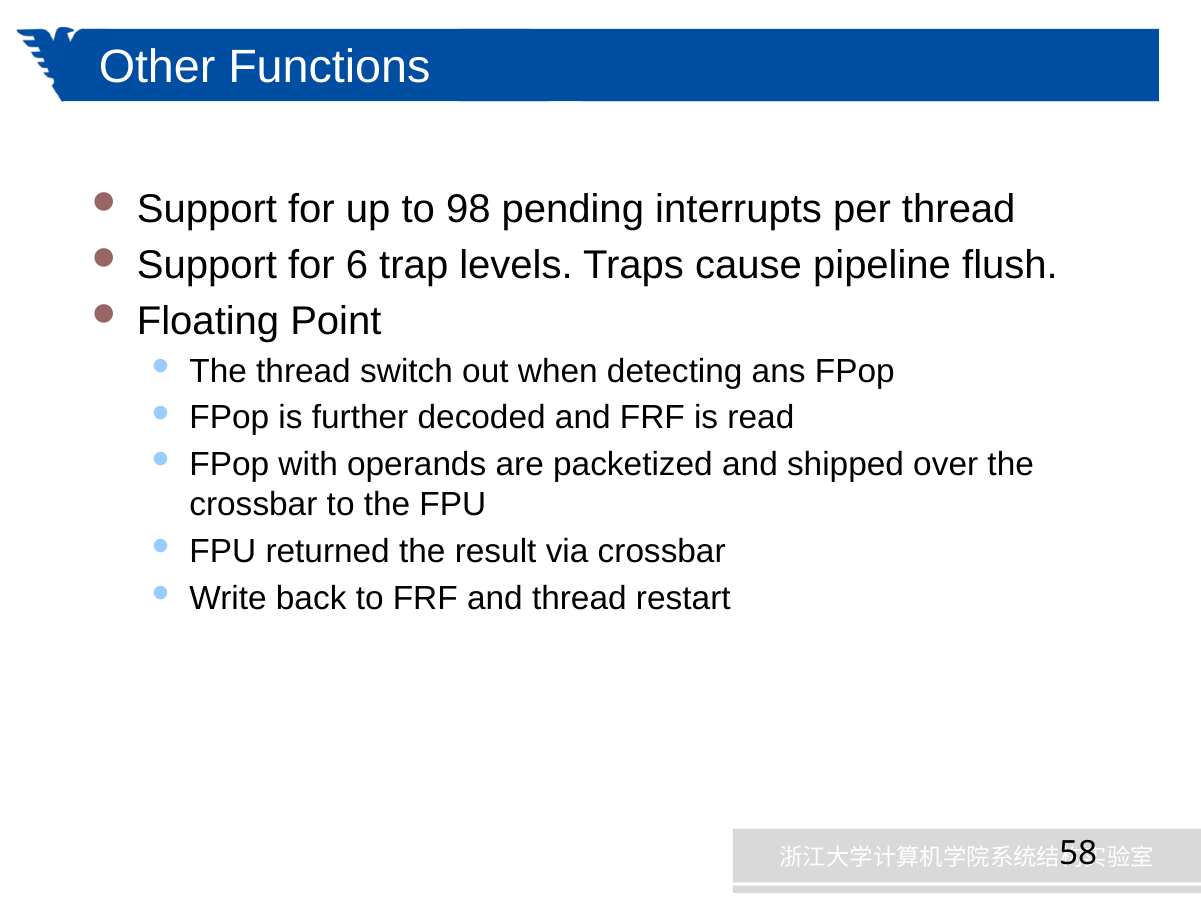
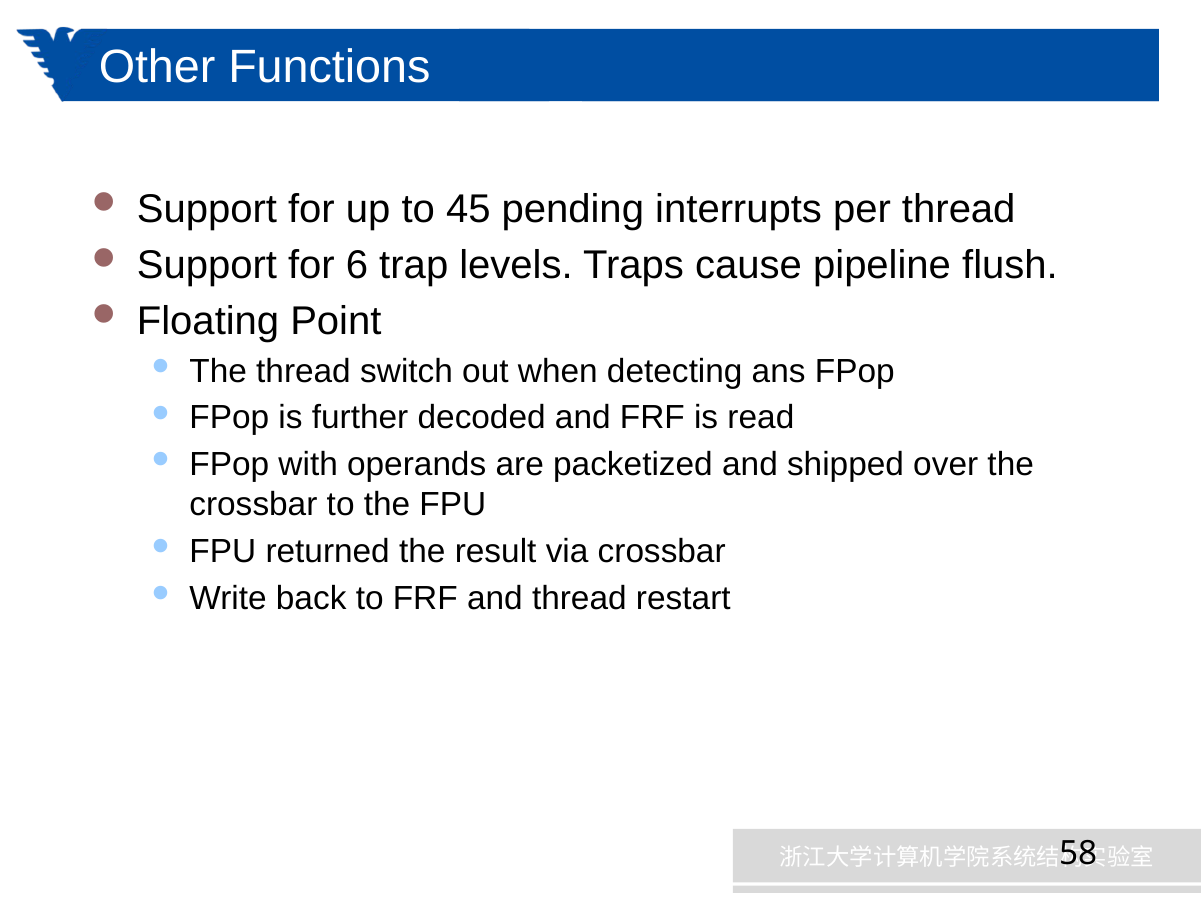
98: 98 -> 45
